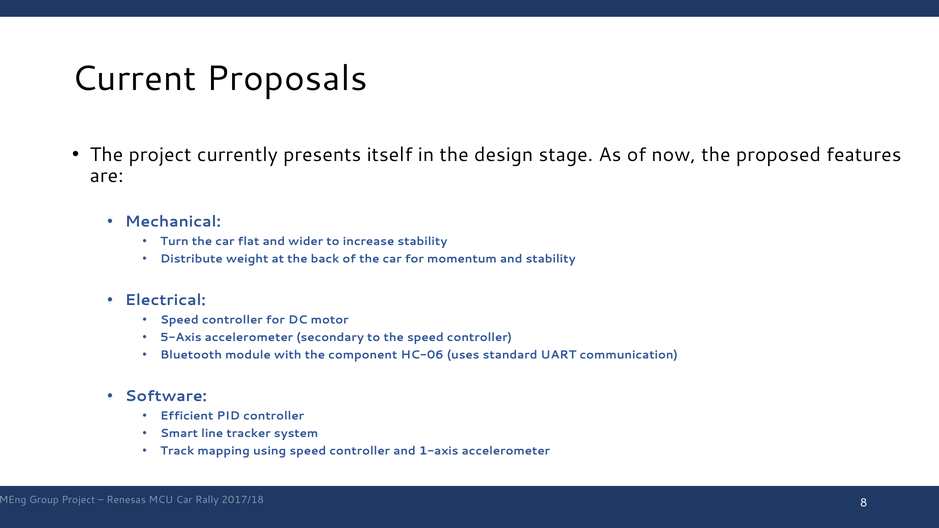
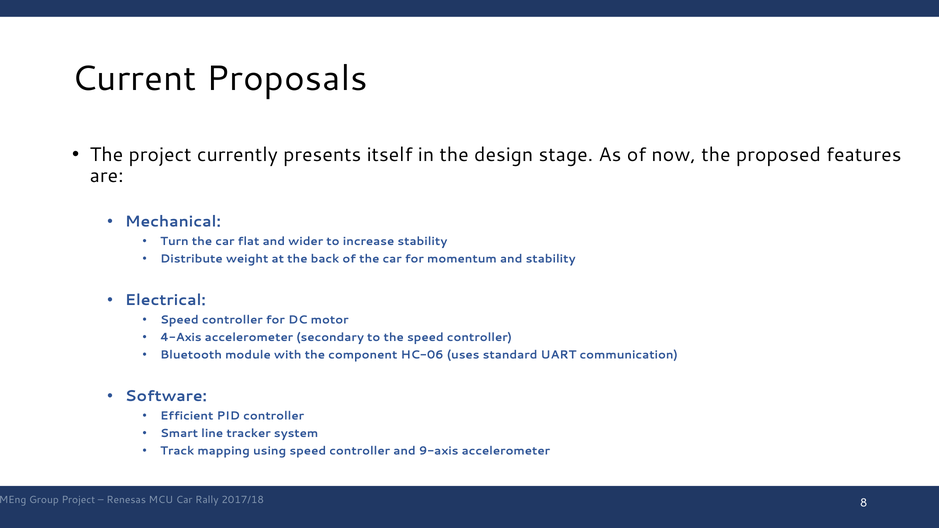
5-Axis: 5-Axis -> 4-Axis
1-axis: 1-axis -> 9-axis
